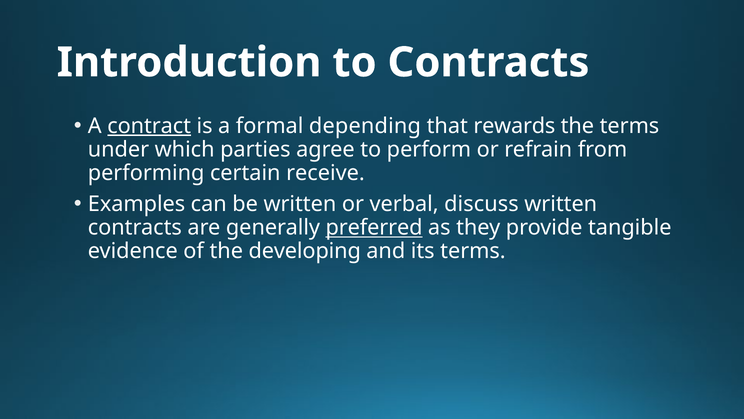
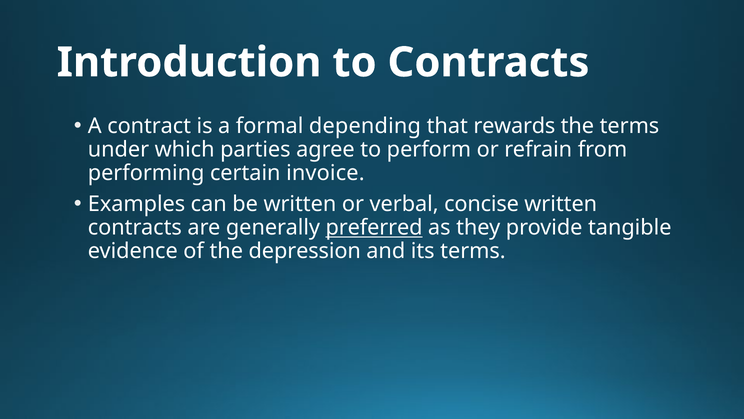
contract underline: present -> none
receive: receive -> invoice
discuss: discuss -> concise
developing: developing -> depression
